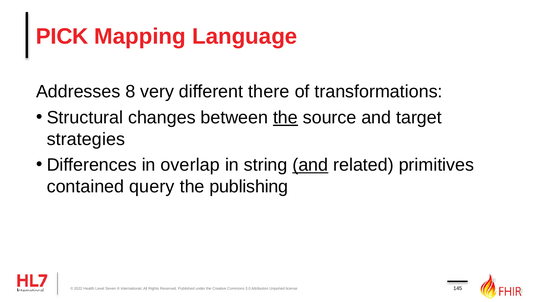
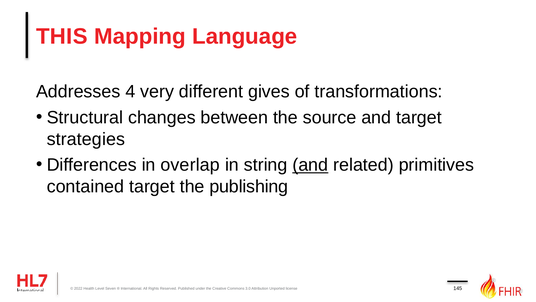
PICK: PICK -> THIS
8: 8 -> 4
there: there -> gives
the at (285, 117) underline: present -> none
contained query: query -> target
